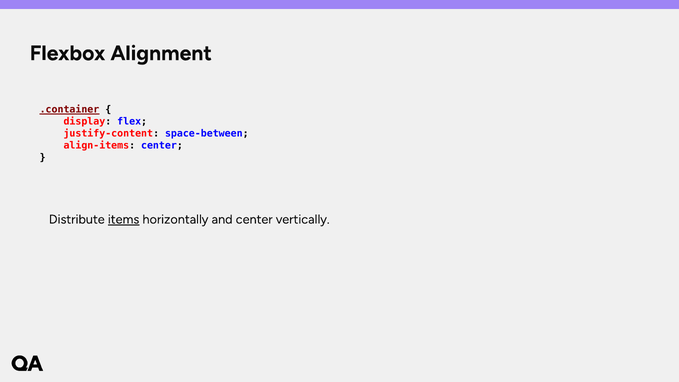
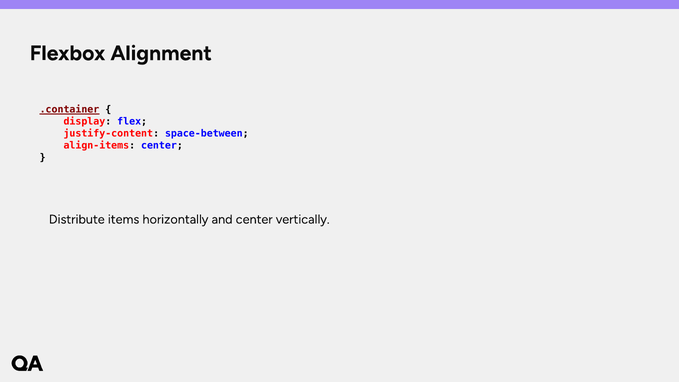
items underline: present -> none
